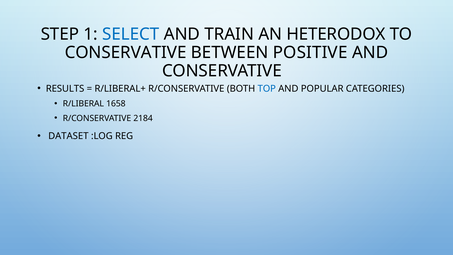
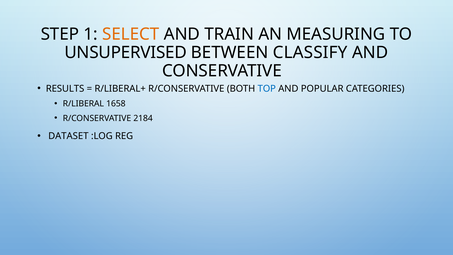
SELECT colour: blue -> orange
HETERODOX: HETERODOX -> MEASURING
CONSERVATIVE at (126, 53): CONSERVATIVE -> UNSUPERVISED
POSITIVE: POSITIVE -> CLASSIFY
